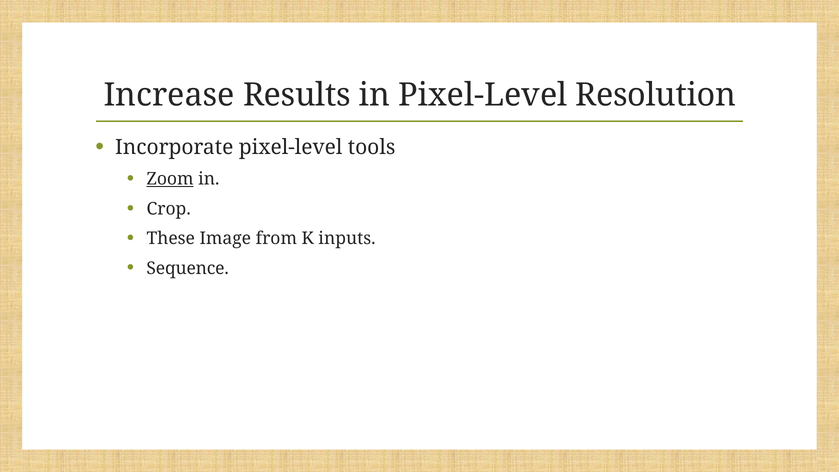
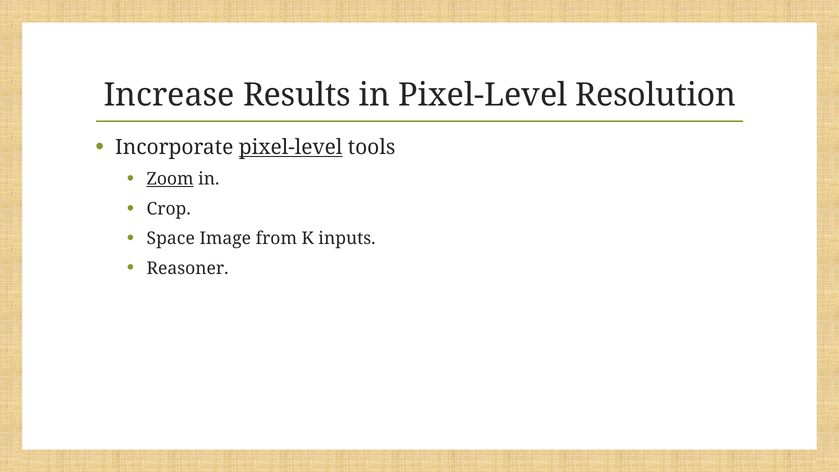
pixel-level at (291, 147) underline: none -> present
These: These -> Space
Sequence: Sequence -> Reasoner
